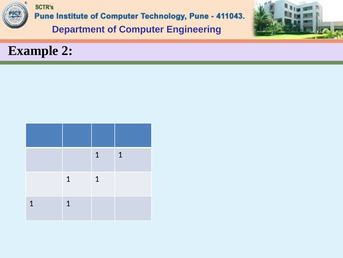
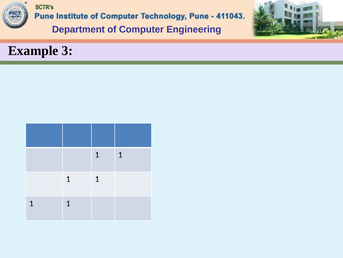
2: 2 -> 3
